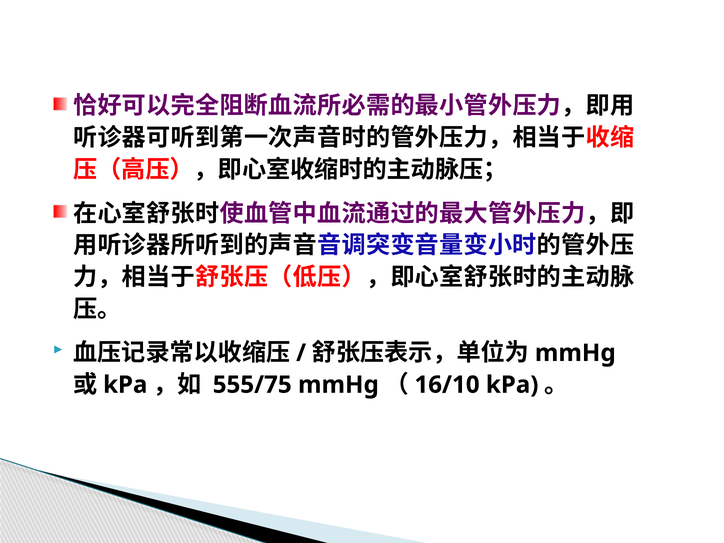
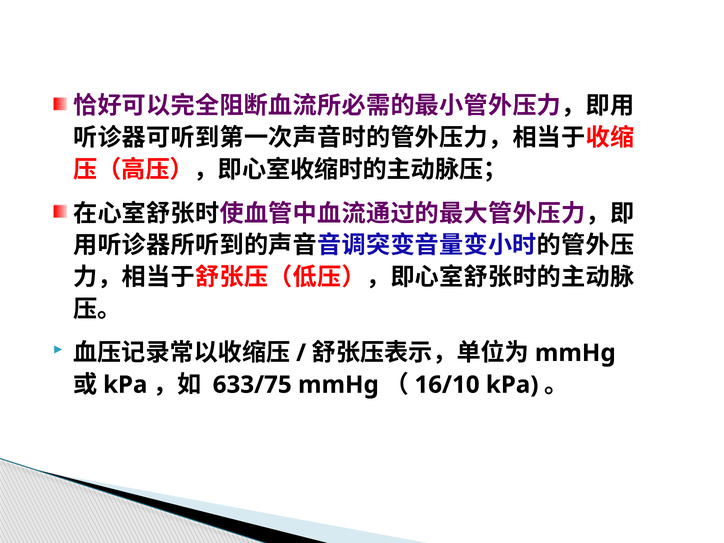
555/75: 555/75 -> 633/75
